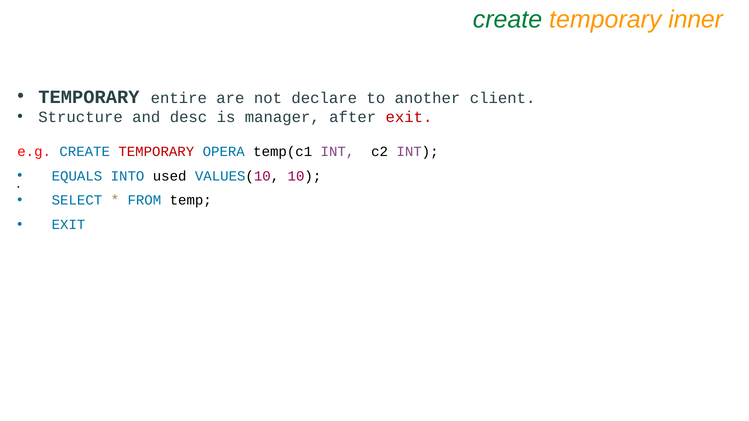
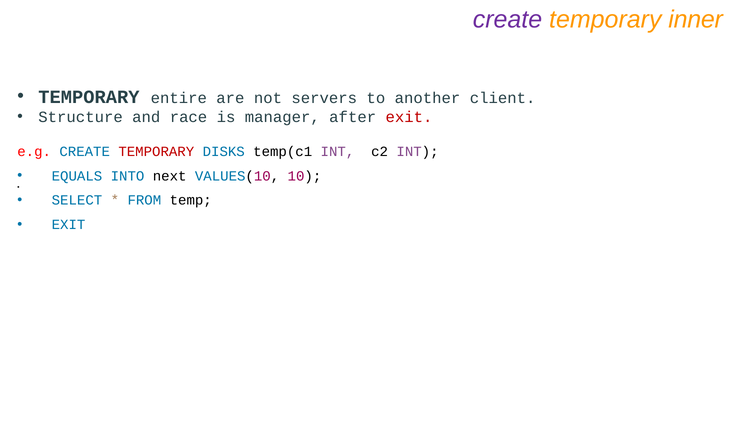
create at (507, 19) colour: green -> purple
declare: declare -> servers
desc: desc -> race
OPERA: OPERA -> DISKS
used: used -> next
